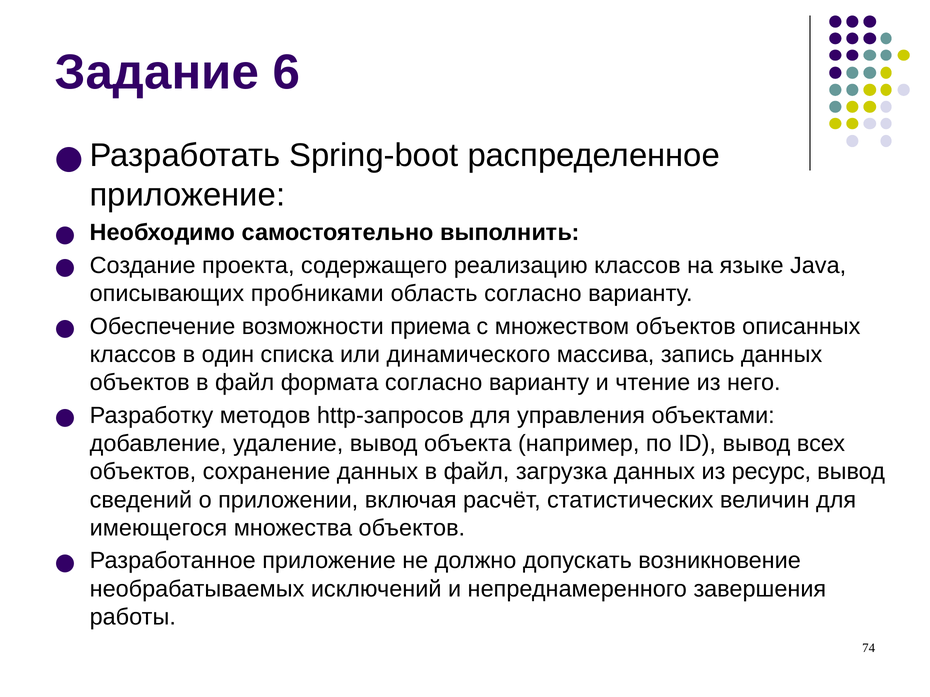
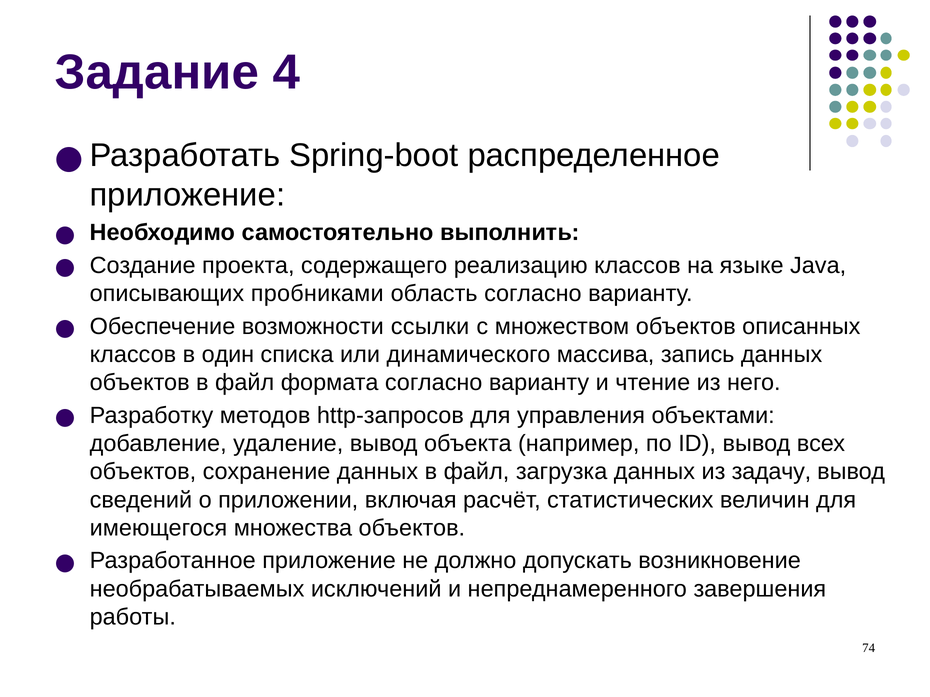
6: 6 -> 4
приема: приема -> ссылки
ресурс: ресурс -> задачу
